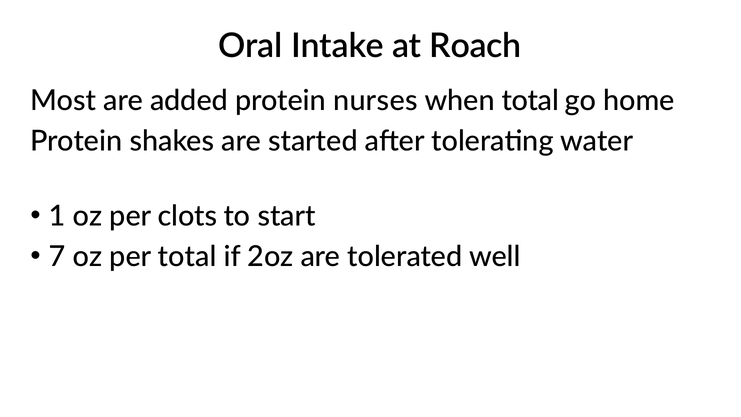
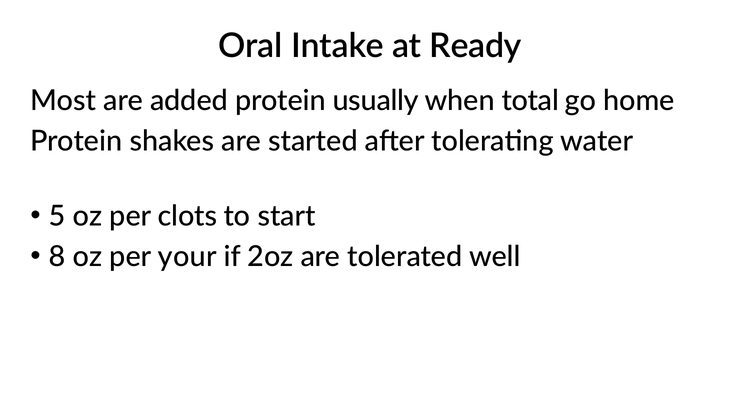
Roach: Roach -> Ready
nurses: nurses -> usually
1: 1 -> 5
7: 7 -> 8
per total: total -> your
